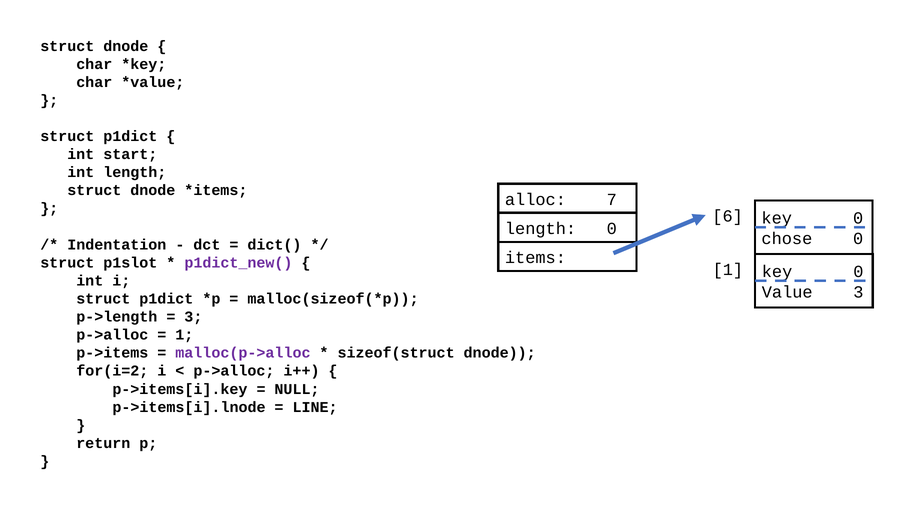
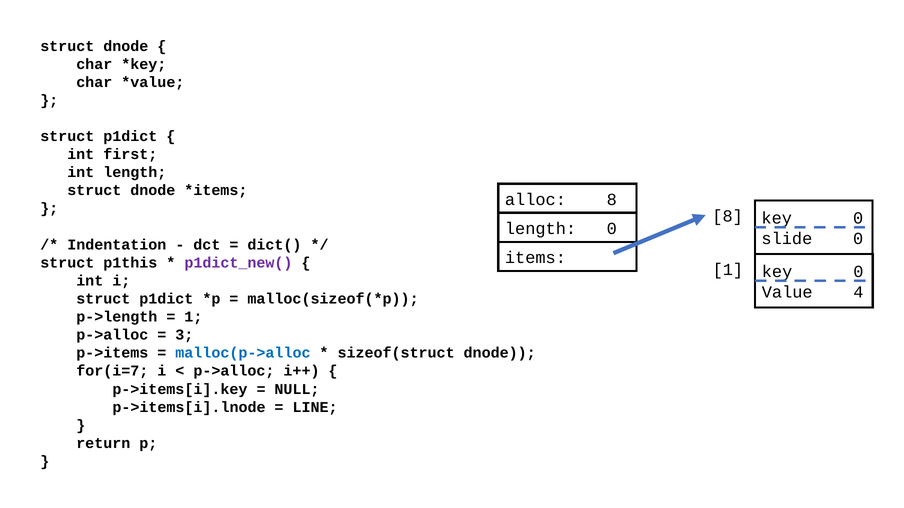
start: start -> first
alloc 7: 7 -> 8
6 at (728, 216): 6 -> 8
chose: chose -> slide
p1slot: p1slot -> p1this
Value 3: 3 -> 4
3 at (193, 317): 3 -> 1
1 at (184, 335): 1 -> 3
malloc(p->alloc colour: purple -> blue
for(i=2: for(i=2 -> for(i=7
